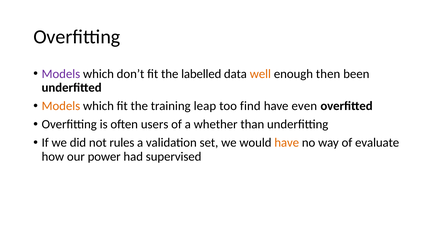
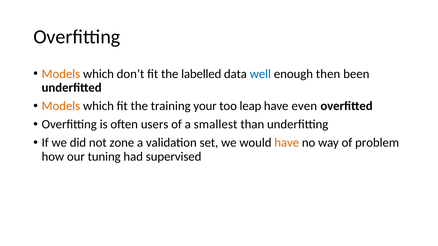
Models at (61, 74) colour: purple -> orange
well colour: orange -> blue
leap: leap -> your
find: find -> leap
whether: whether -> smallest
rules: rules -> zone
evaluate: evaluate -> problem
power: power -> tuning
